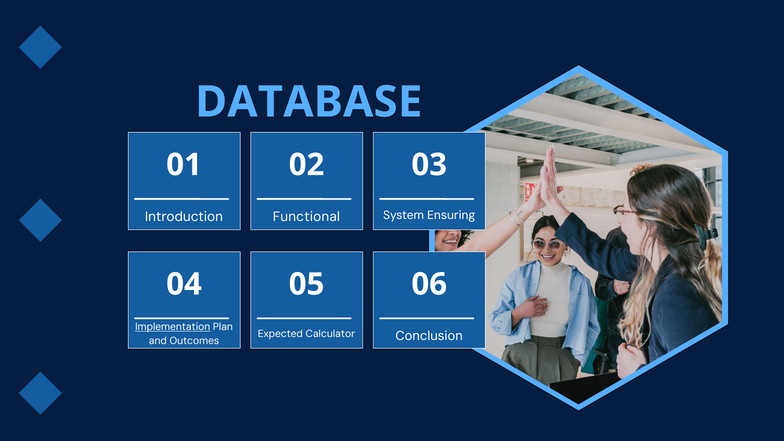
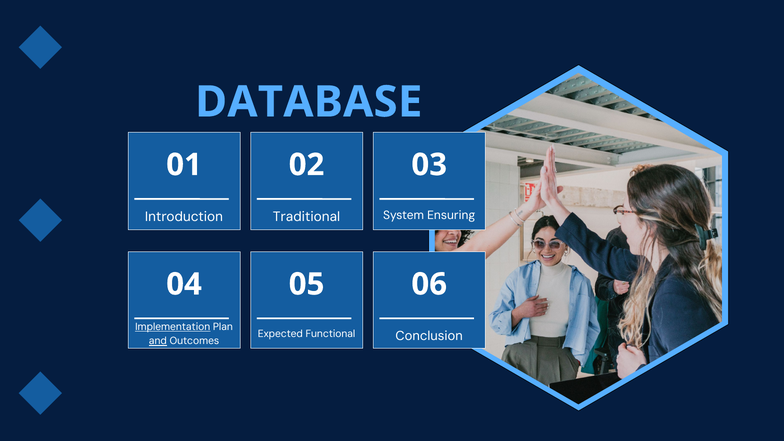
Functional: Functional -> Traditional
Calculator: Calculator -> Functional
and underline: none -> present
